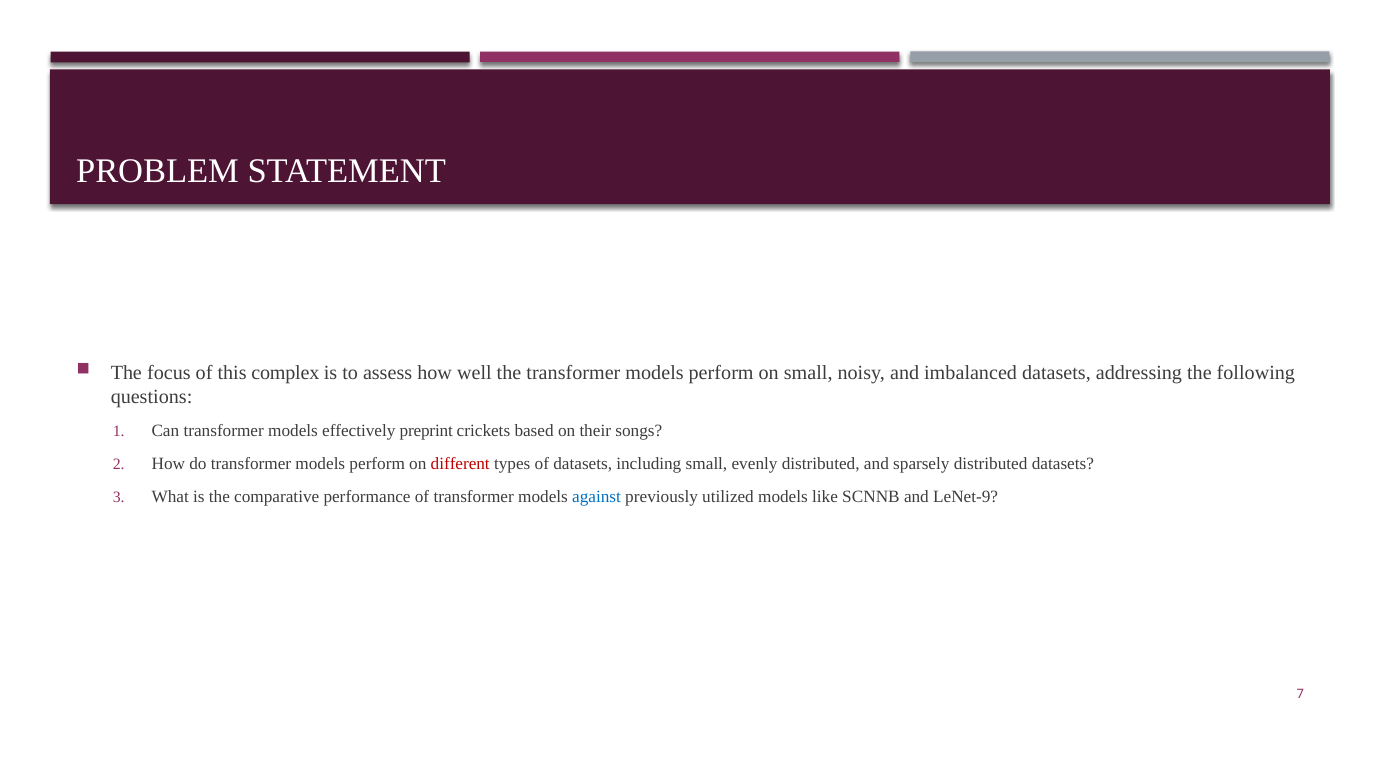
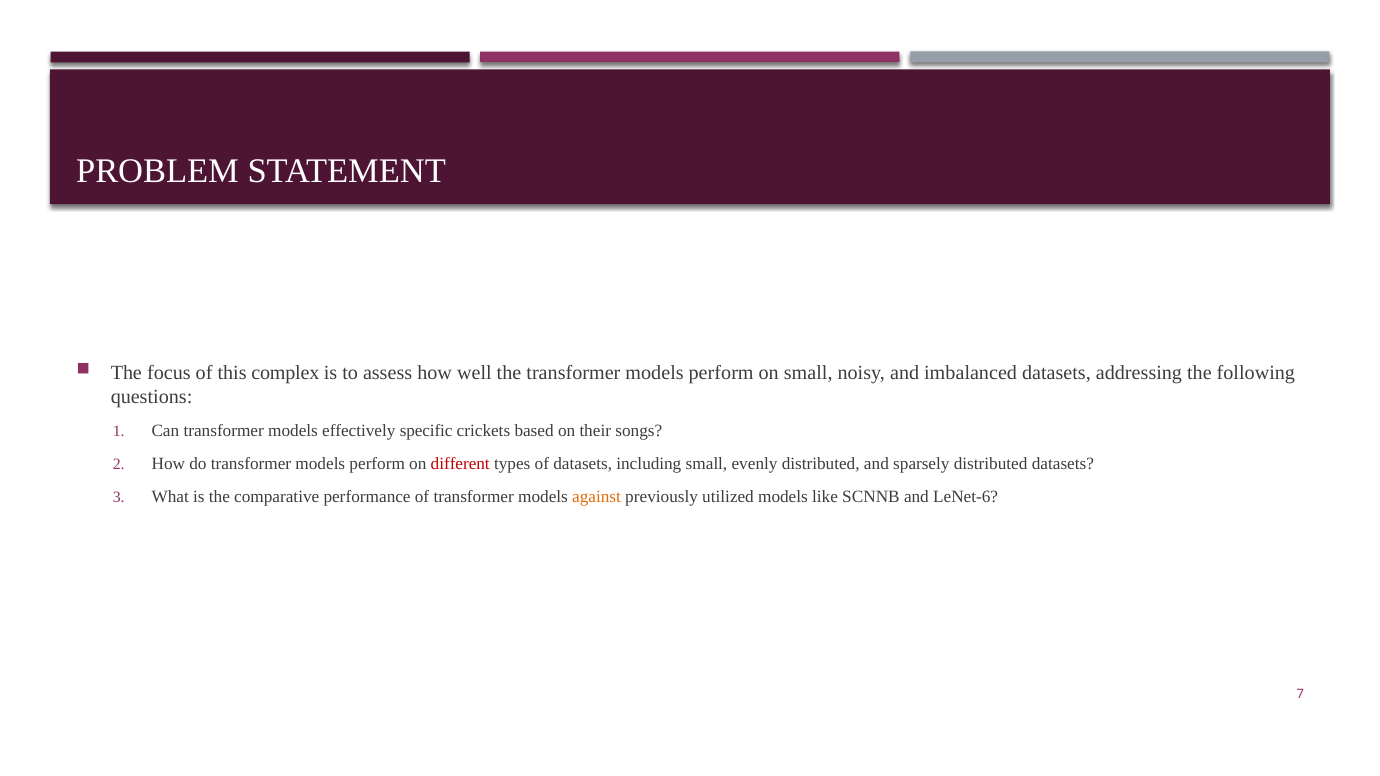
preprint: preprint -> specific
against colour: blue -> orange
LeNet-9: LeNet-9 -> LeNet-6
